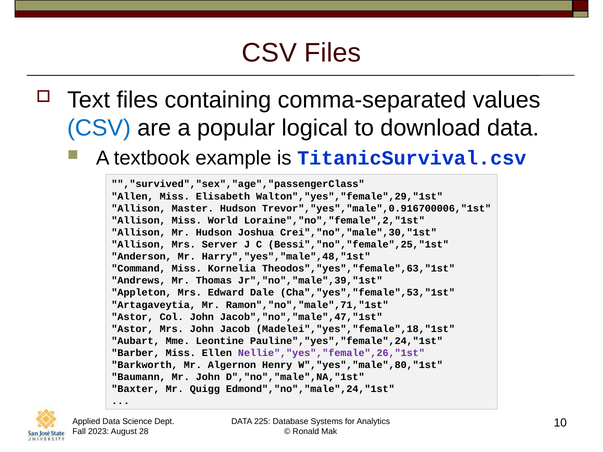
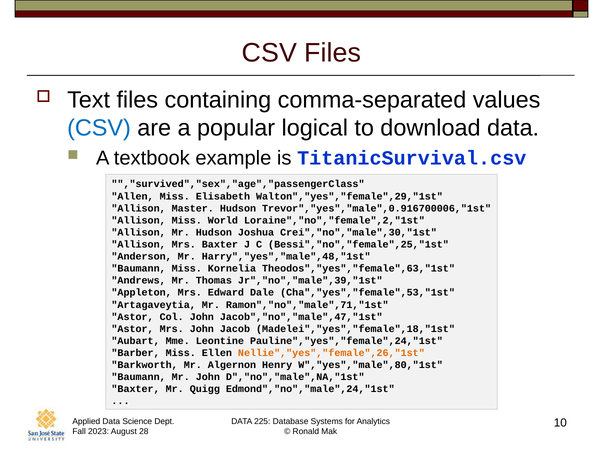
Mrs Server: Server -> Baxter
Command at (139, 269): Command -> Baumann
Nellie","yes","female",26,"1st colour: purple -> orange
